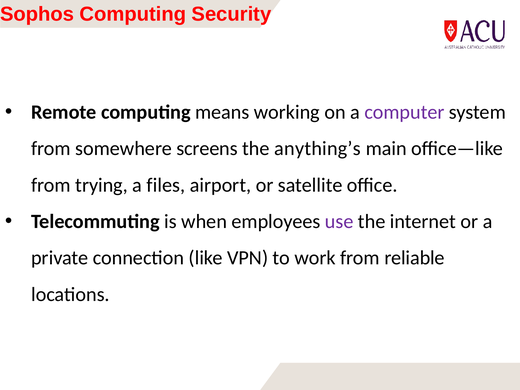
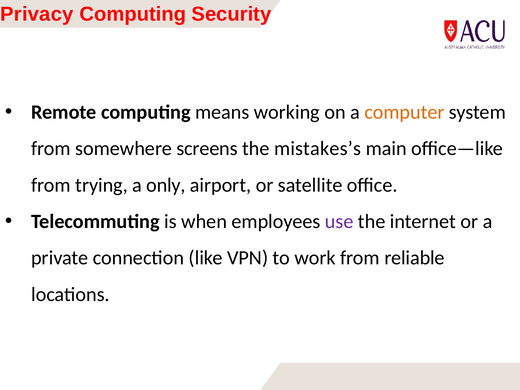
Sophos: Sophos -> Privacy
computer colour: purple -> orange
anything’s: anything’s -> mistakes’s
files: files -> only
